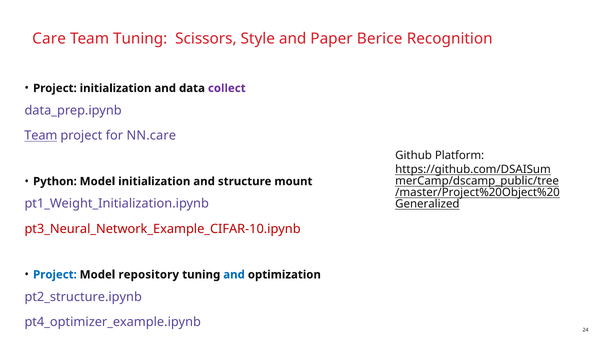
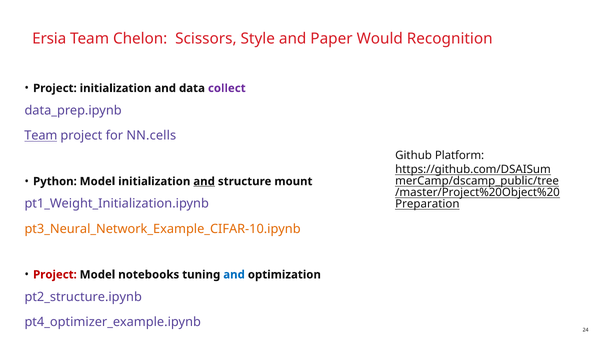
Care: Care -> Ersia
Team Tuning: Tuning -> Chelon
Berice: Berice -> Would
NN.care: NN.care -> NN.cells
and at (204, 181) underline: none -> present
Generalized: Generalized -> Preparation
pt3_Neural_Network_Example_CIFAR-10.ipynb colour: red -> orange
Project at (55, 274) colour: blue -> red
repository: repository -> notebooks
